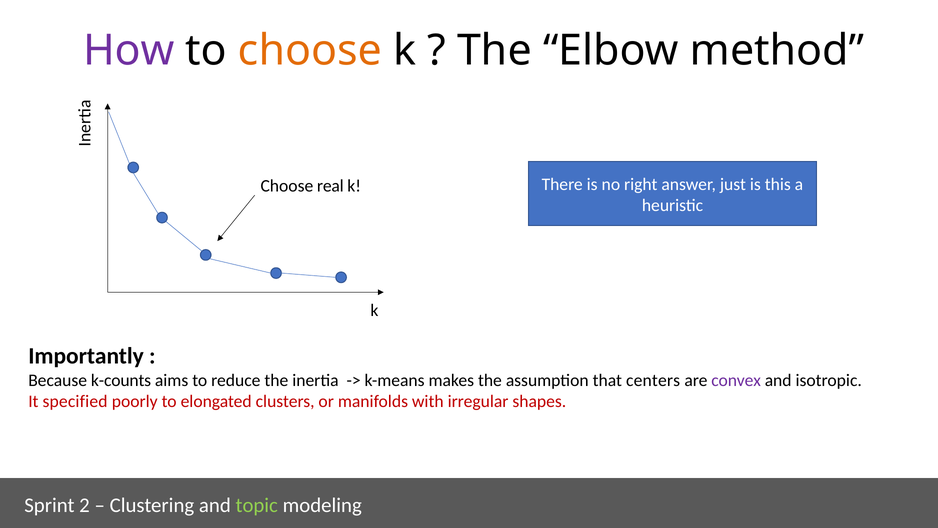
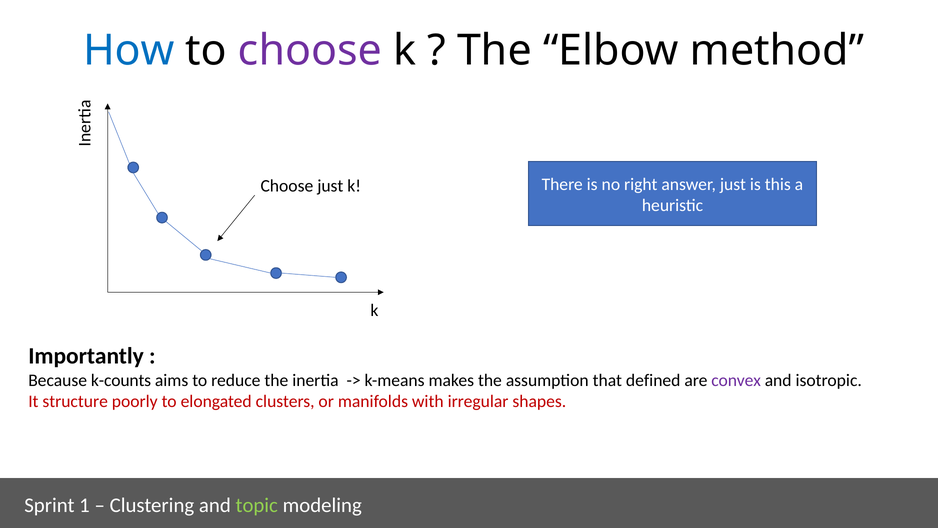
How colour: purple -> blue
choose at (310, 51) colour: orange -> purple
Choose real: real -> just
centers: centers -> defined
specified: specified -> structure
2: 2 -> 1
